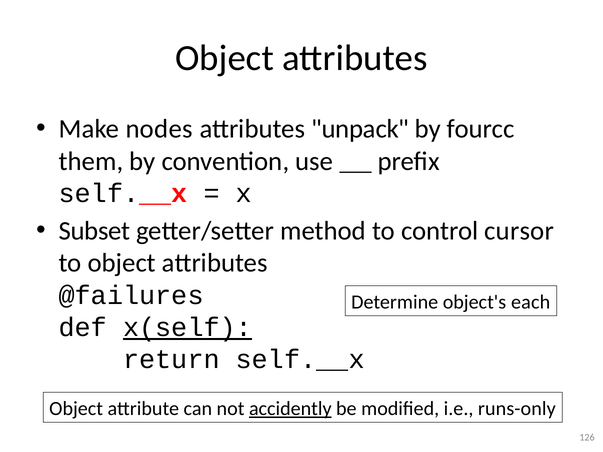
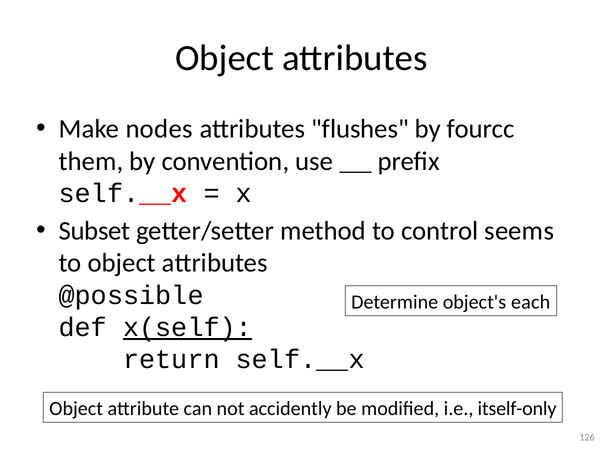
unpack: unpack -> flushes
cursor: cursor -> seems
@failures: @failures -> @possible
accidently underline: present -> none
runs-only: runs-only -> itself-only
